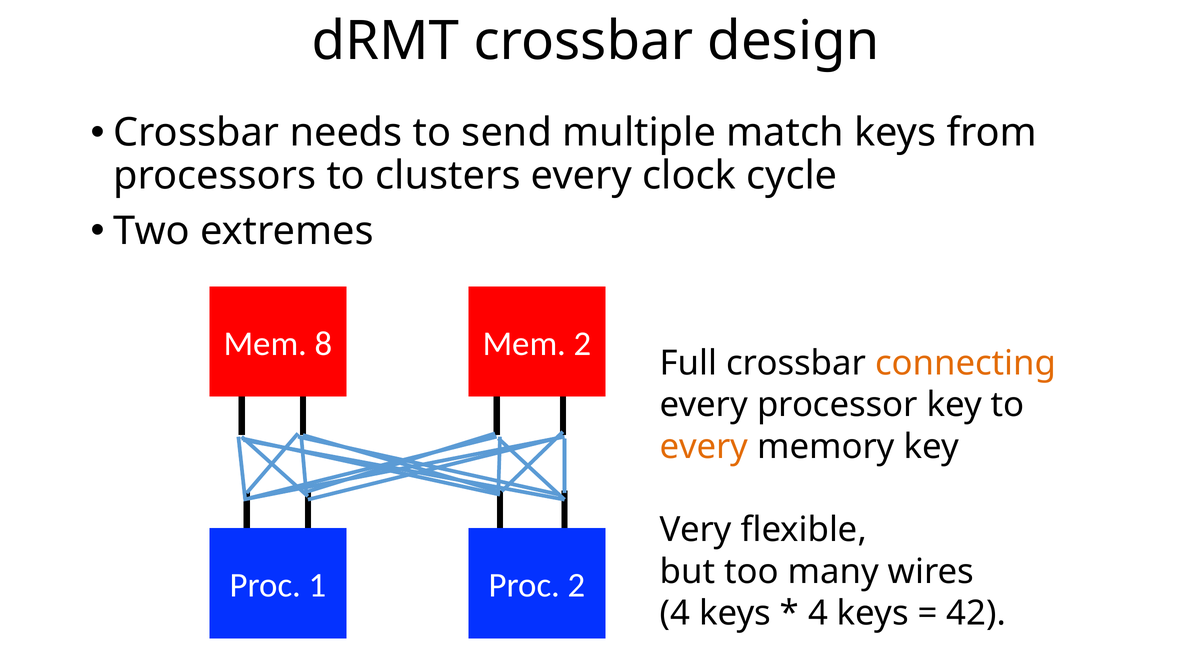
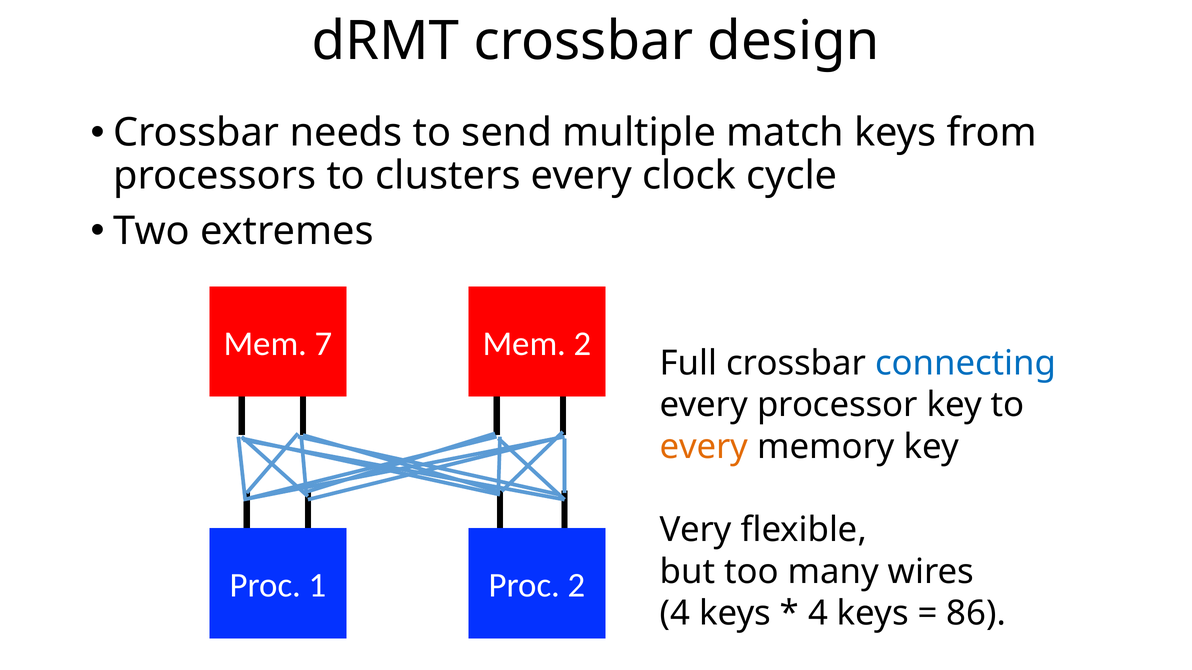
8: 8 -> 7
connecting colour: orange -> blue
42: 42 -> 86
